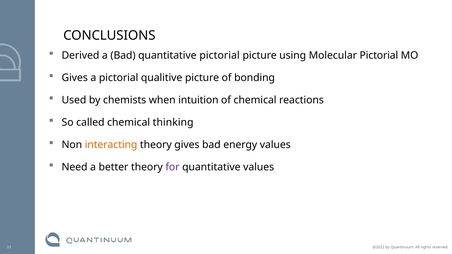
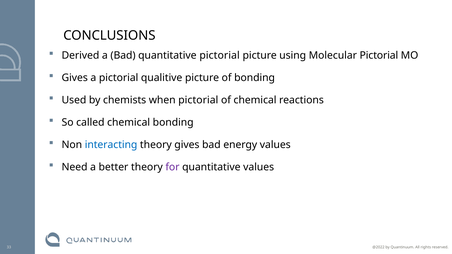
when intuition: intuition -> pictorial
chemical thinking: thinking -> bonding
interacting colour: orange -> blue
